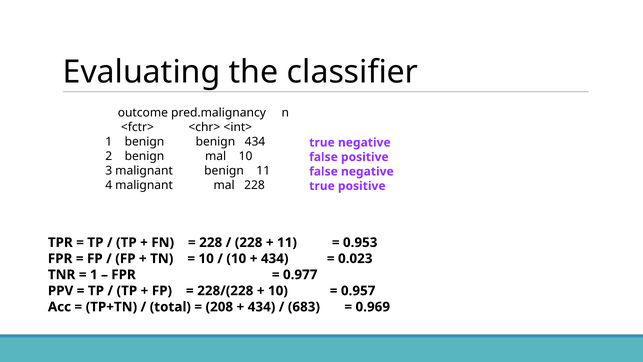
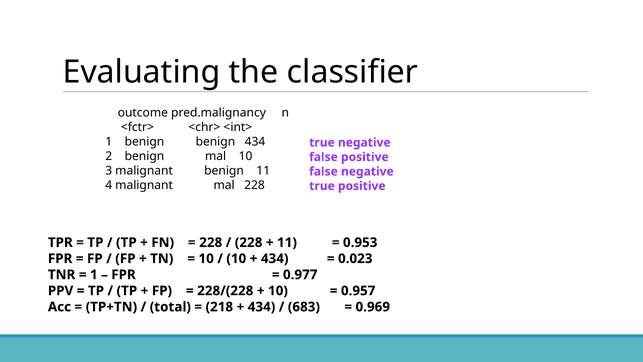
208: 208 -> 218
